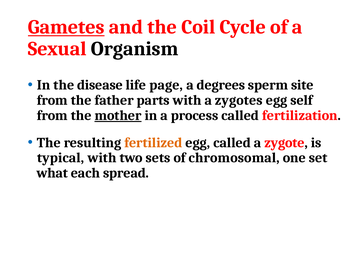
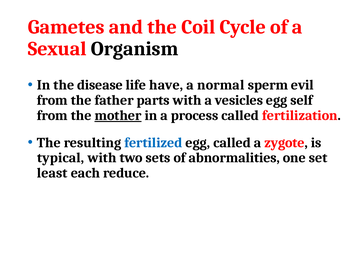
Gametes underline: present -> none
page: page -> have
degrees: degrees -> normal
site: site -> evil
zygotes: zygotes -> vesicles
fertilized colour: orange -> blue
chromosomal: chromosomal -> abnormalities
what: what -> least
spread: spread -> reduce
